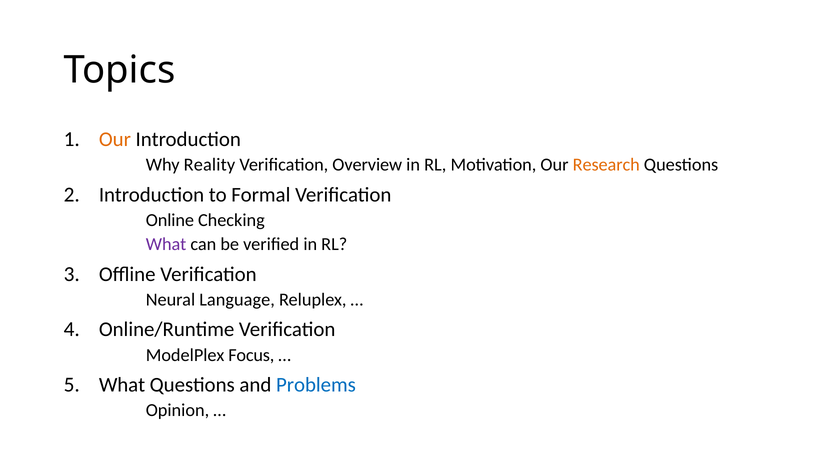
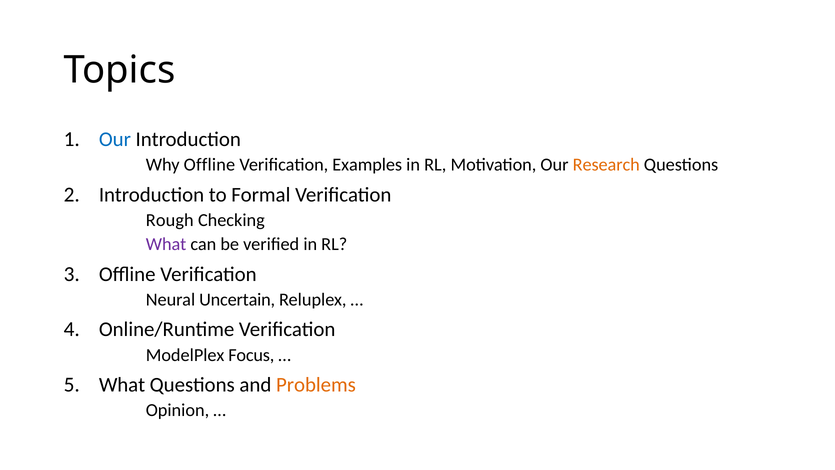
Our at (115, 139) colour: orange -> blue
Why Reality: Reality -> Offline
Overview: Overview -> Examples
Online: Online -> Rough
Language: Language -> Uncertain
Problems colour: blue -> orange
